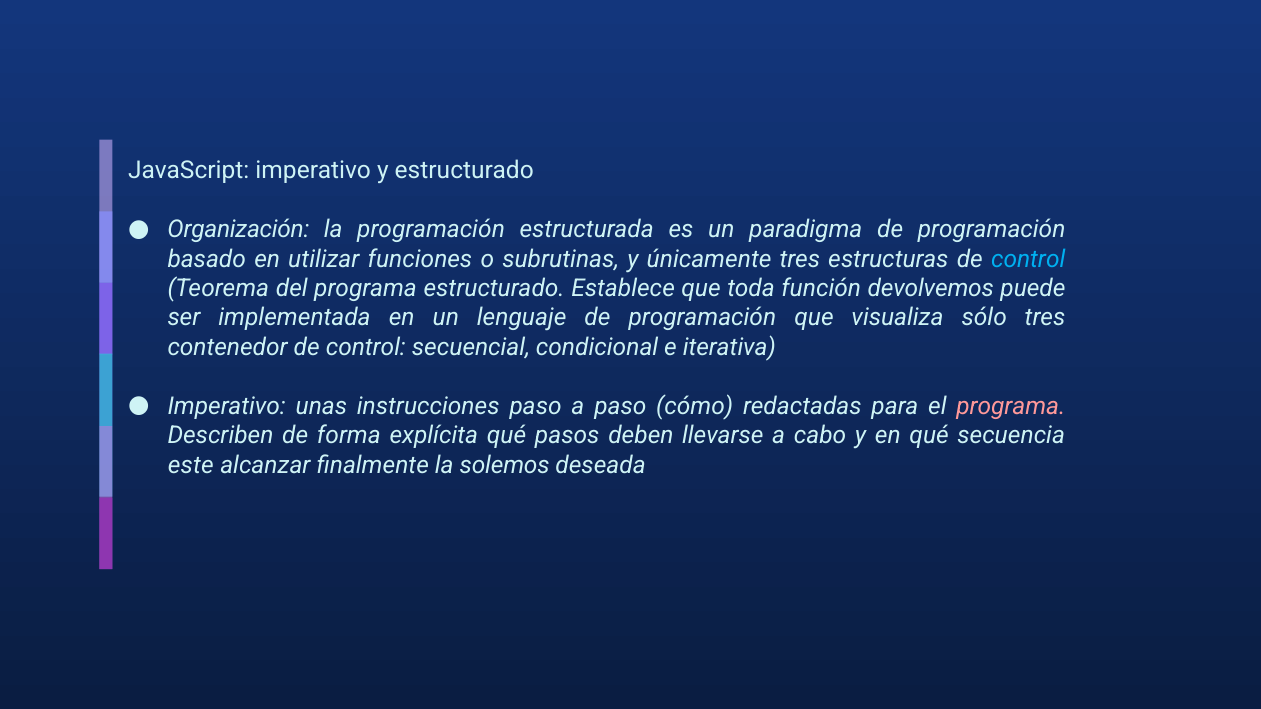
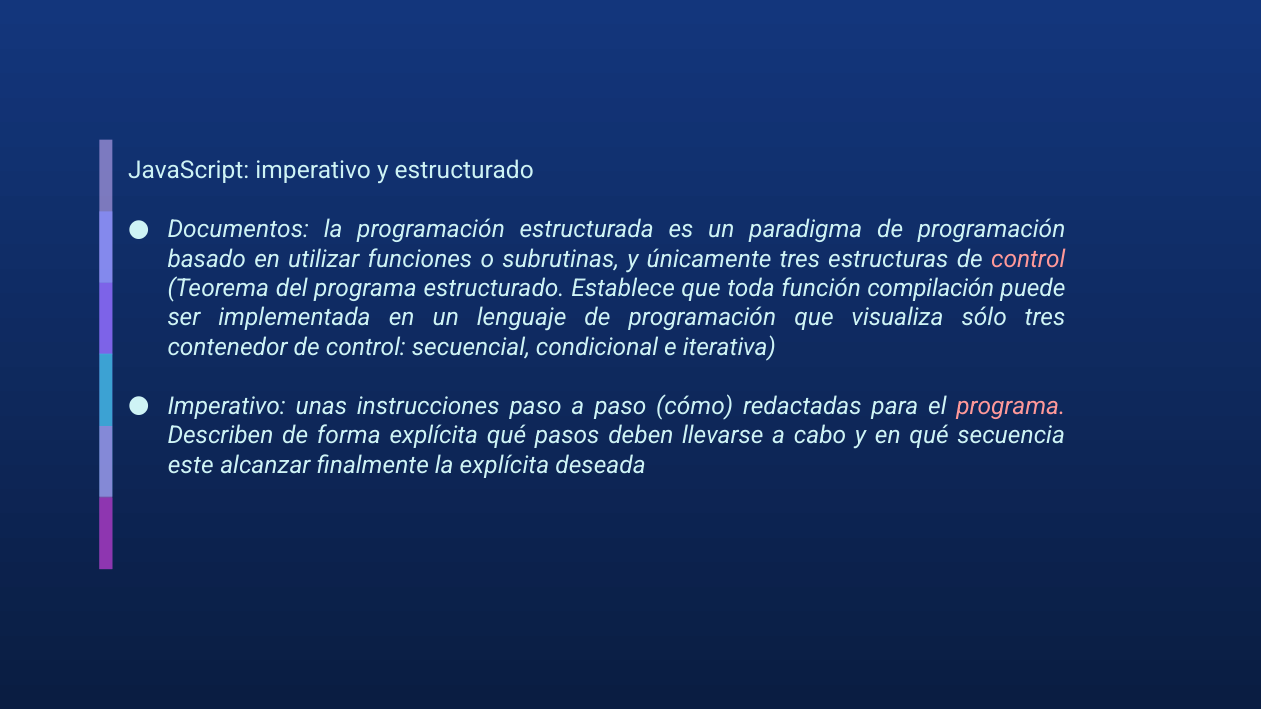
Organización: Organización -> Documentos
control at (1028, 259) colour: light blue -> pink
devolvemos: devolvemos -> compilación
la solemos: solemos -> explícita
